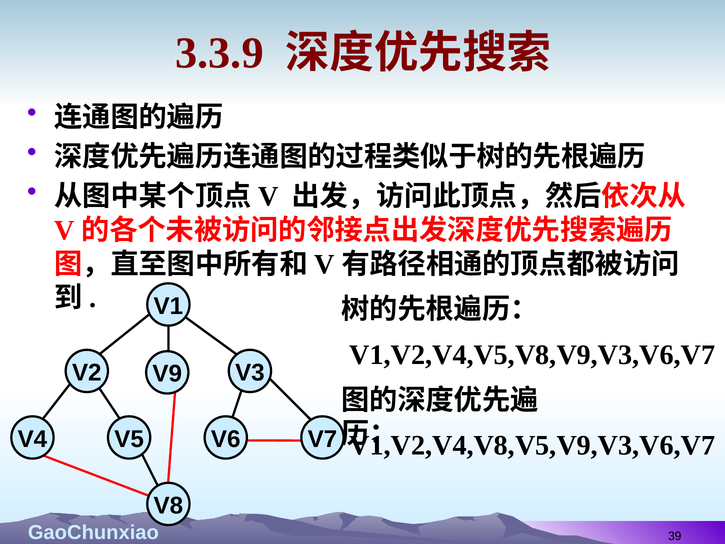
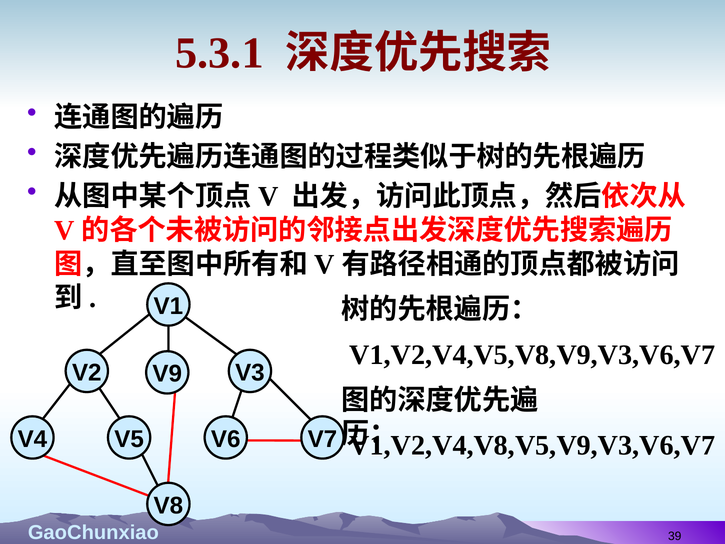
3.3.9: 3.3.9 -> 5.3.1
